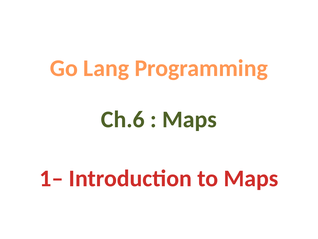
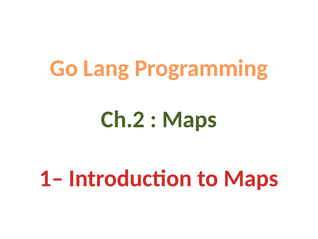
Ch.6: Ch.6 -> Ch.2
